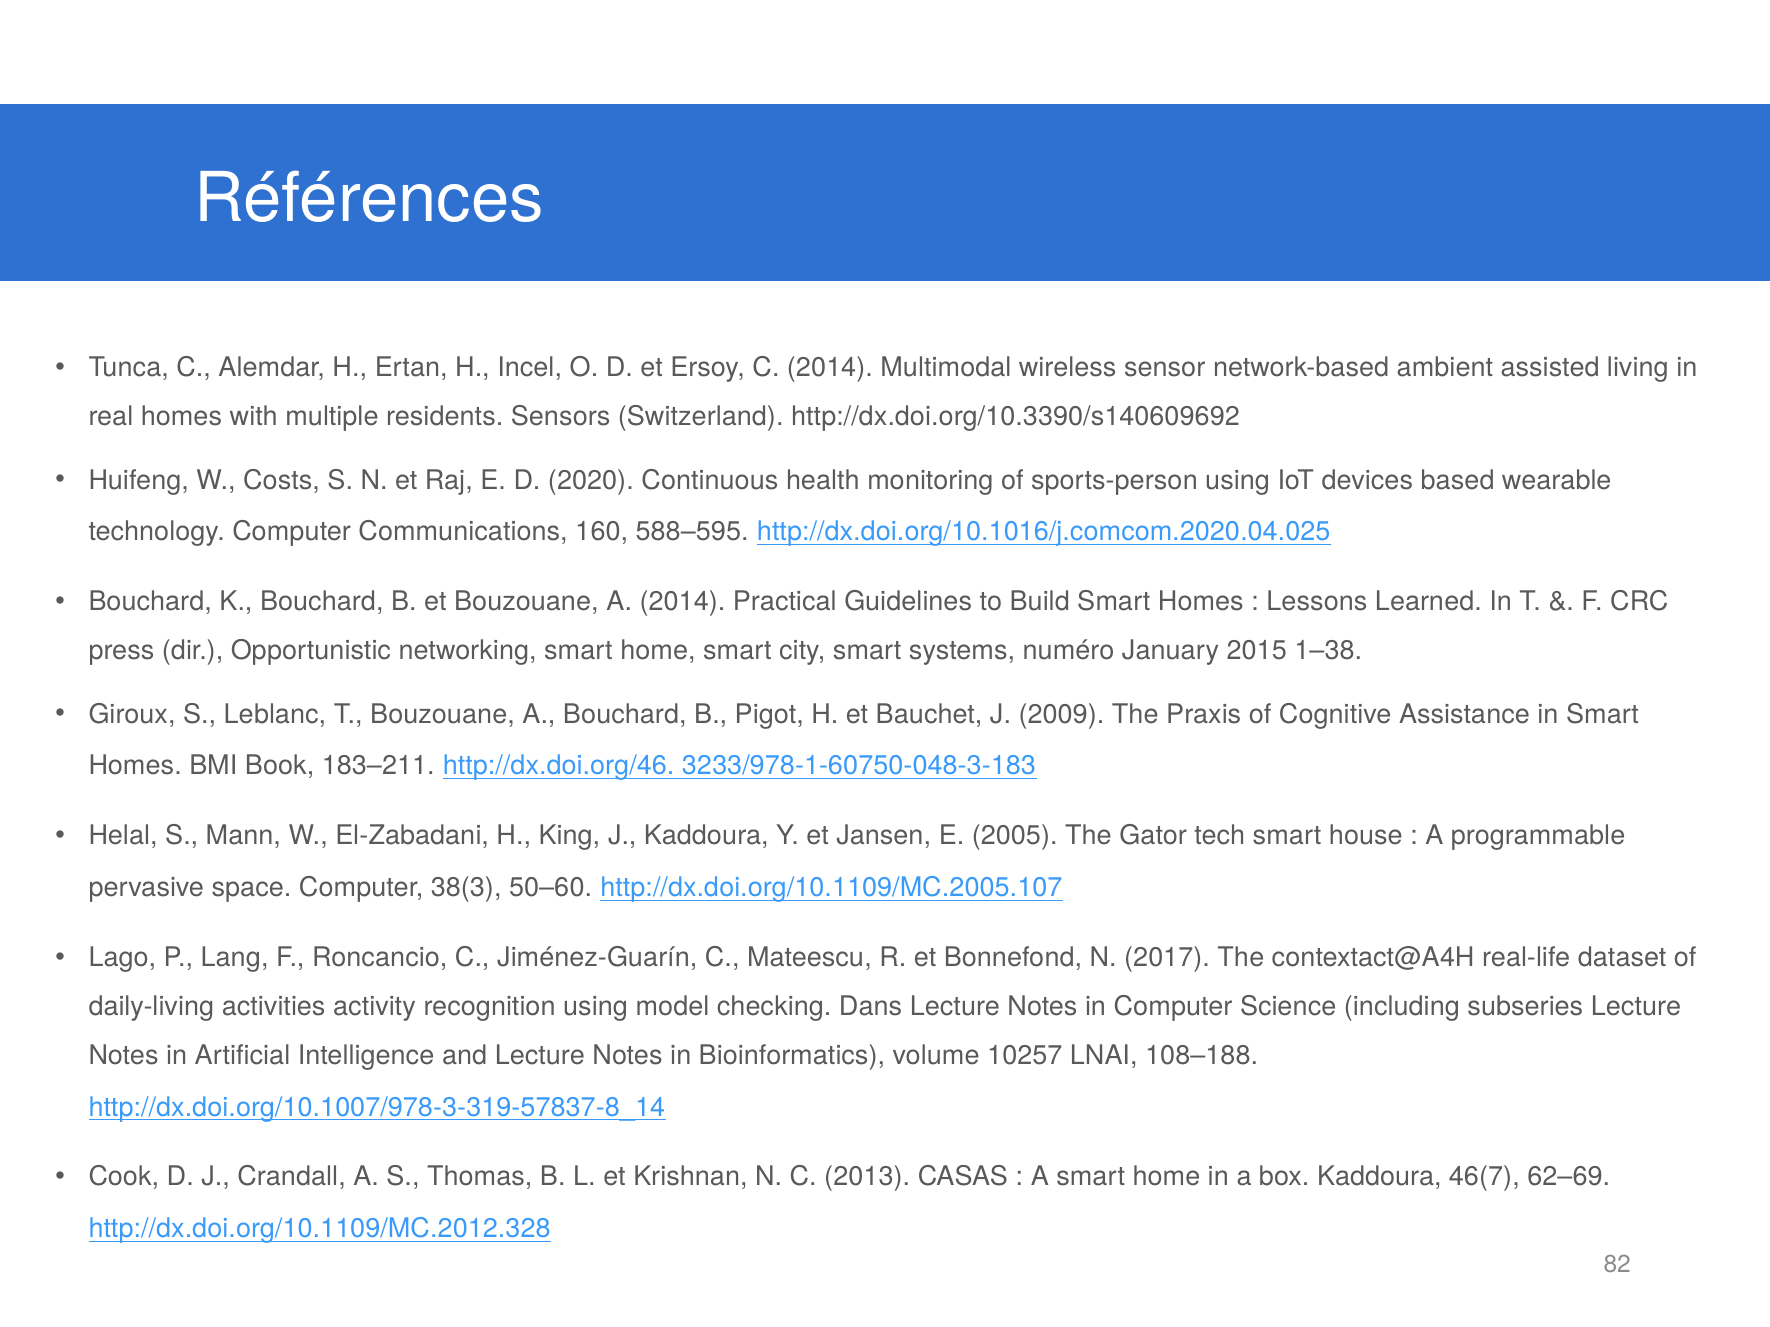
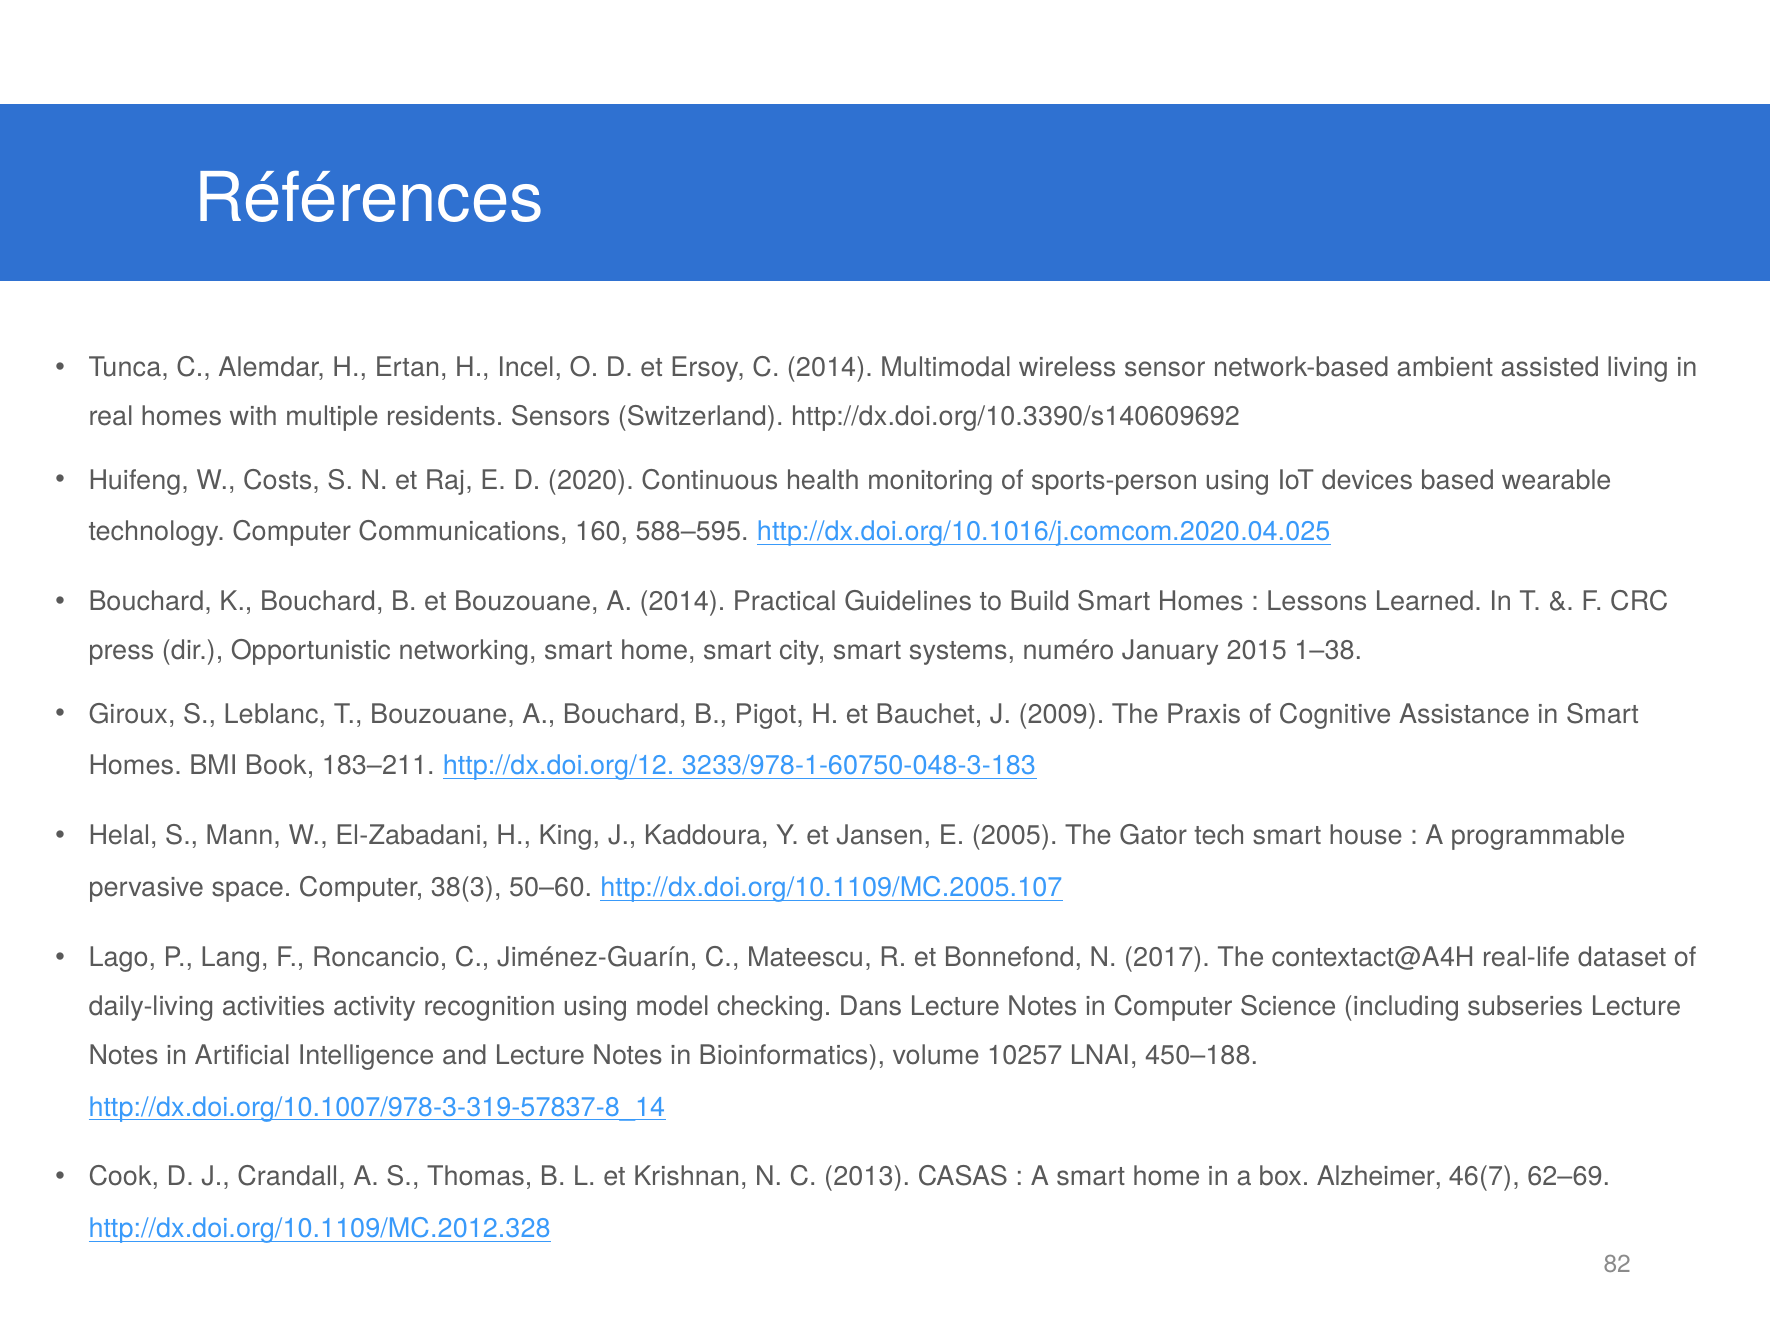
http://dx.doi.org/46: http://dx.doi.org/46 -> http://dx.doi.org/12
108–188: 108–188 -> 450–188
box Kaddoura: Kaddoura -> Alzheimer
